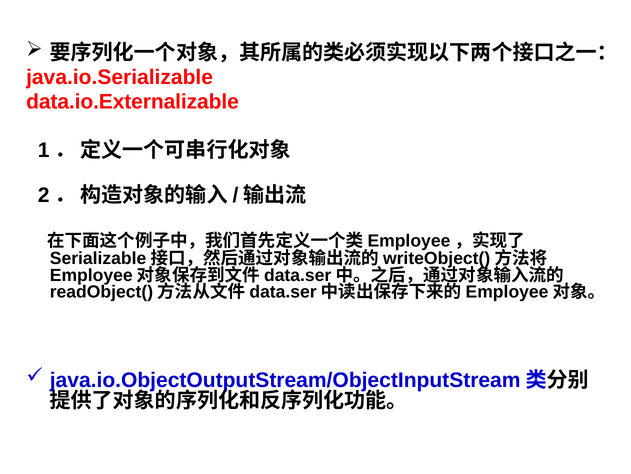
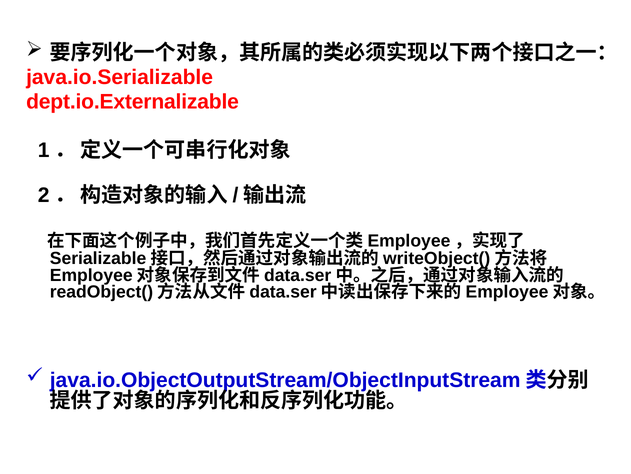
data.io.Externalizable: data.io.Externalizable -> dept.io.Externalizable
